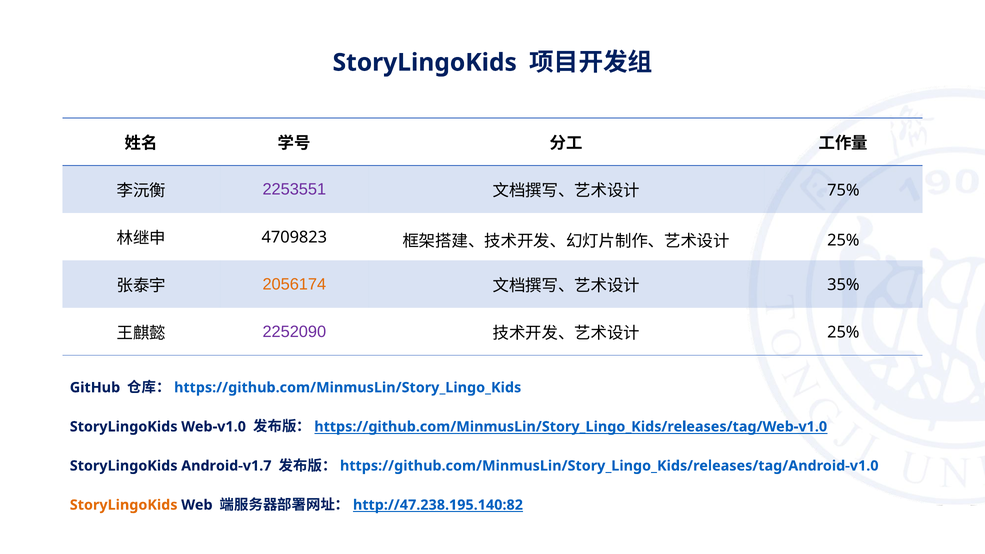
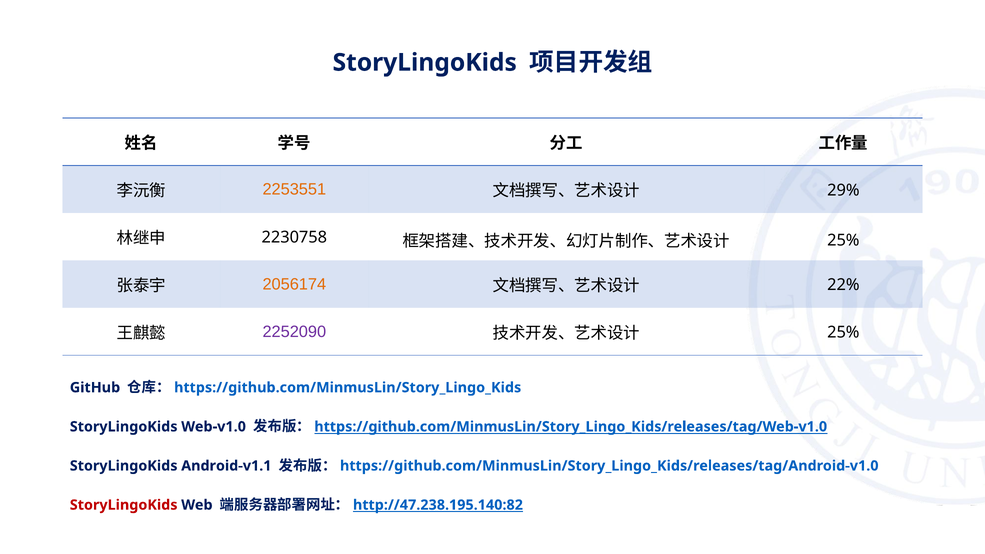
2253551 colour: purple -> orange
75%: 75% -> 29%
4709823: 4709823 -> 2230758
35%: 35% -> 22%
Android-v1.7: Android-v1.7 -> Android-v1.1
StoryLingoKids at (124, 505) colour: orange -> red
